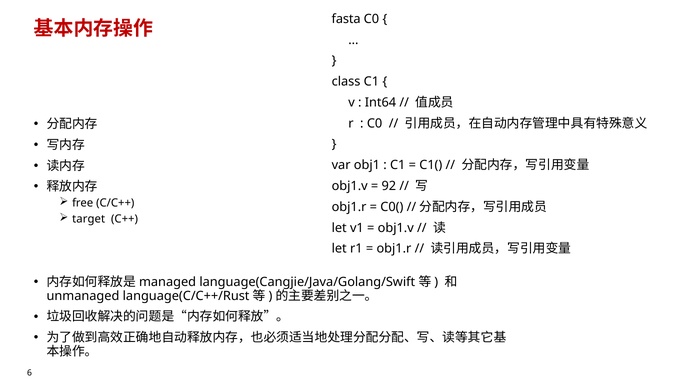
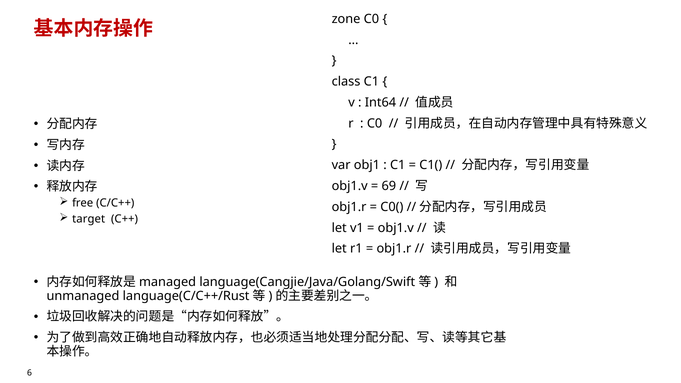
fasta: fasta -> zone
92: 92 -> 69
